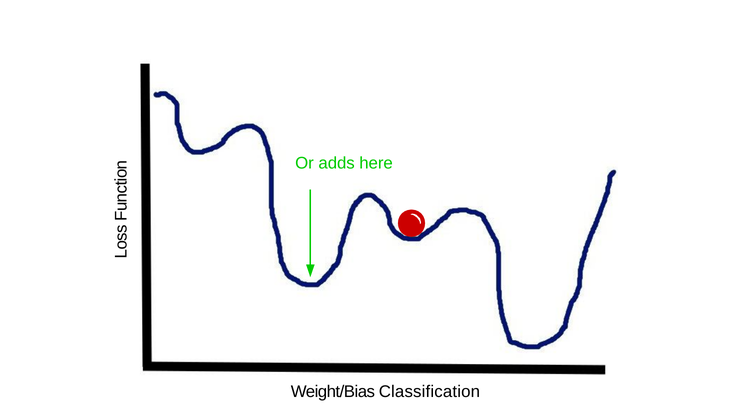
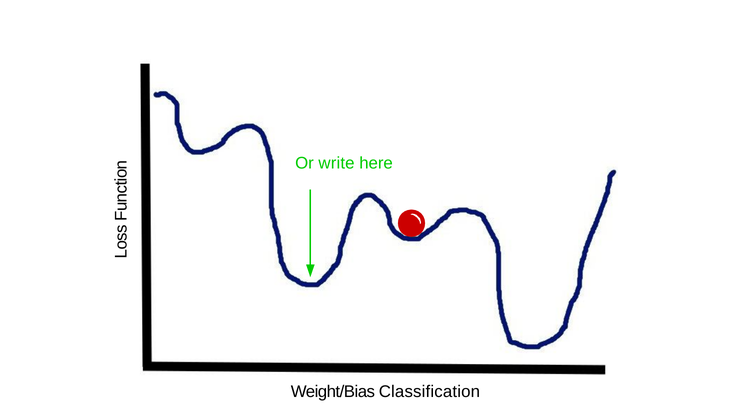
adds: adds -> write
